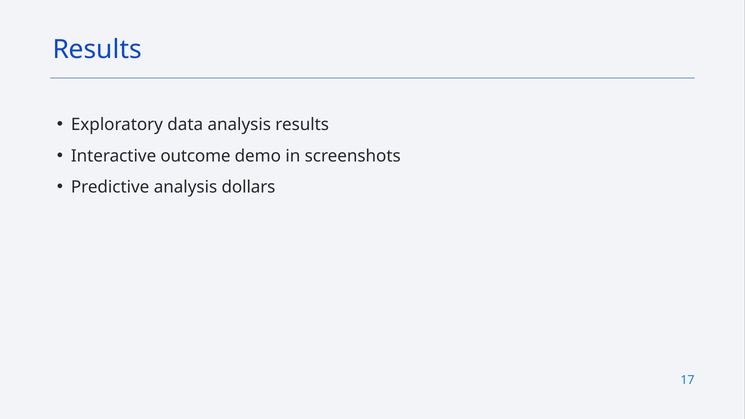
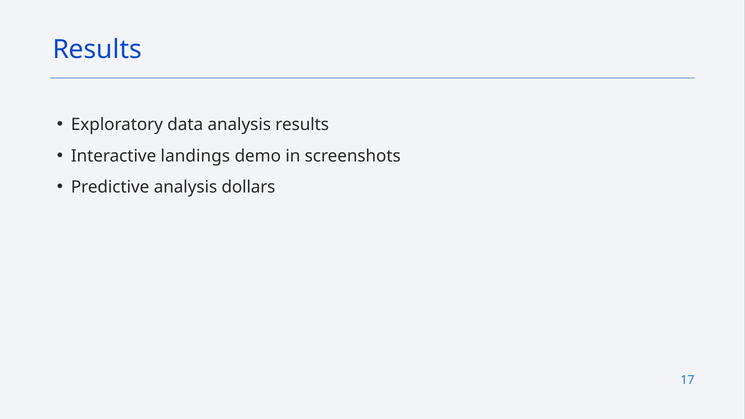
outcome: outcome -> landings
